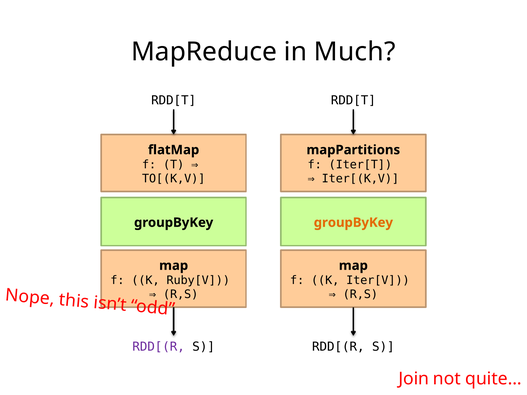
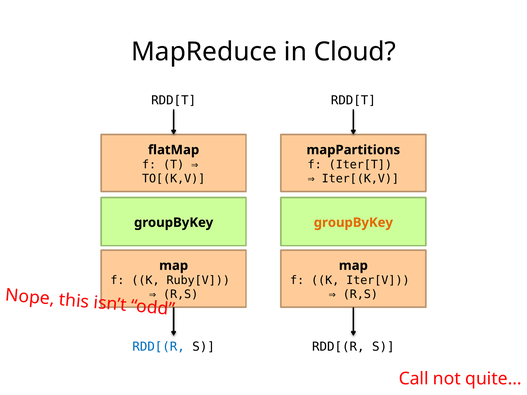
Much: Much -> Cloud
RDD[(R at (159, 347) colour: purple -> blue
Join: Join -> Call
